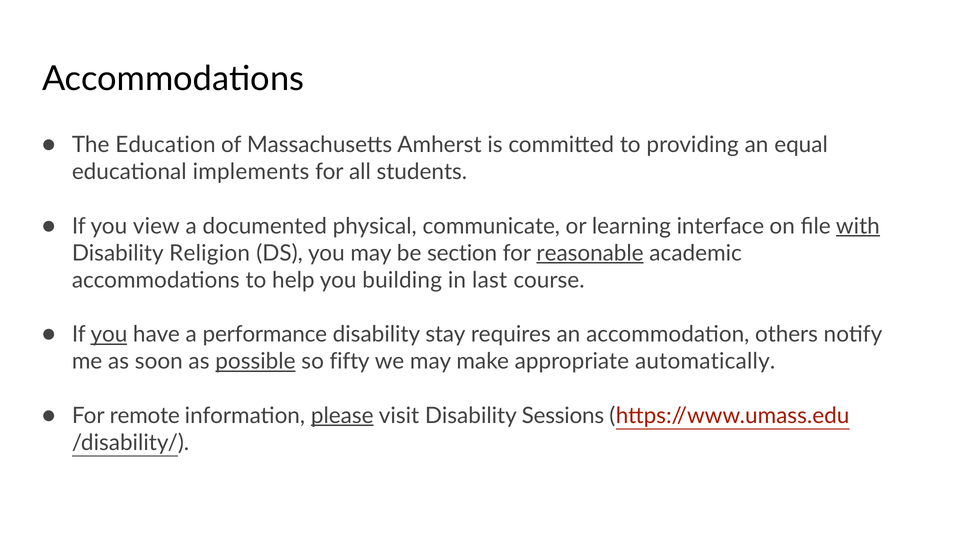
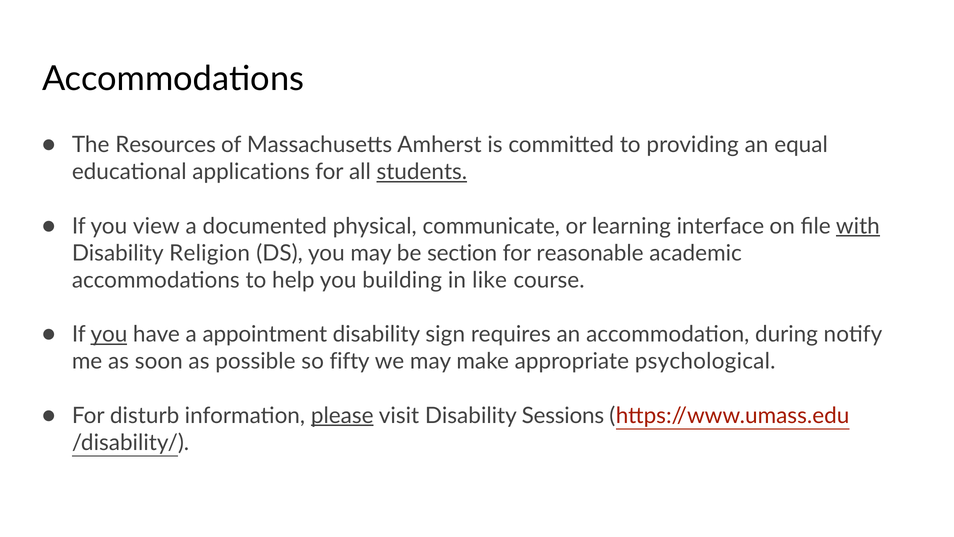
Education: Education -> Resources
implements: implements -> applications
students underline: none -> present
reasonable underline: present -> none
last: last -> like
performance: performance -> appointment
stay: stay -> sign
others: others -> during
possible underline: present -> none
automatically: automatically -> psychological
remote: remote -> disturb
